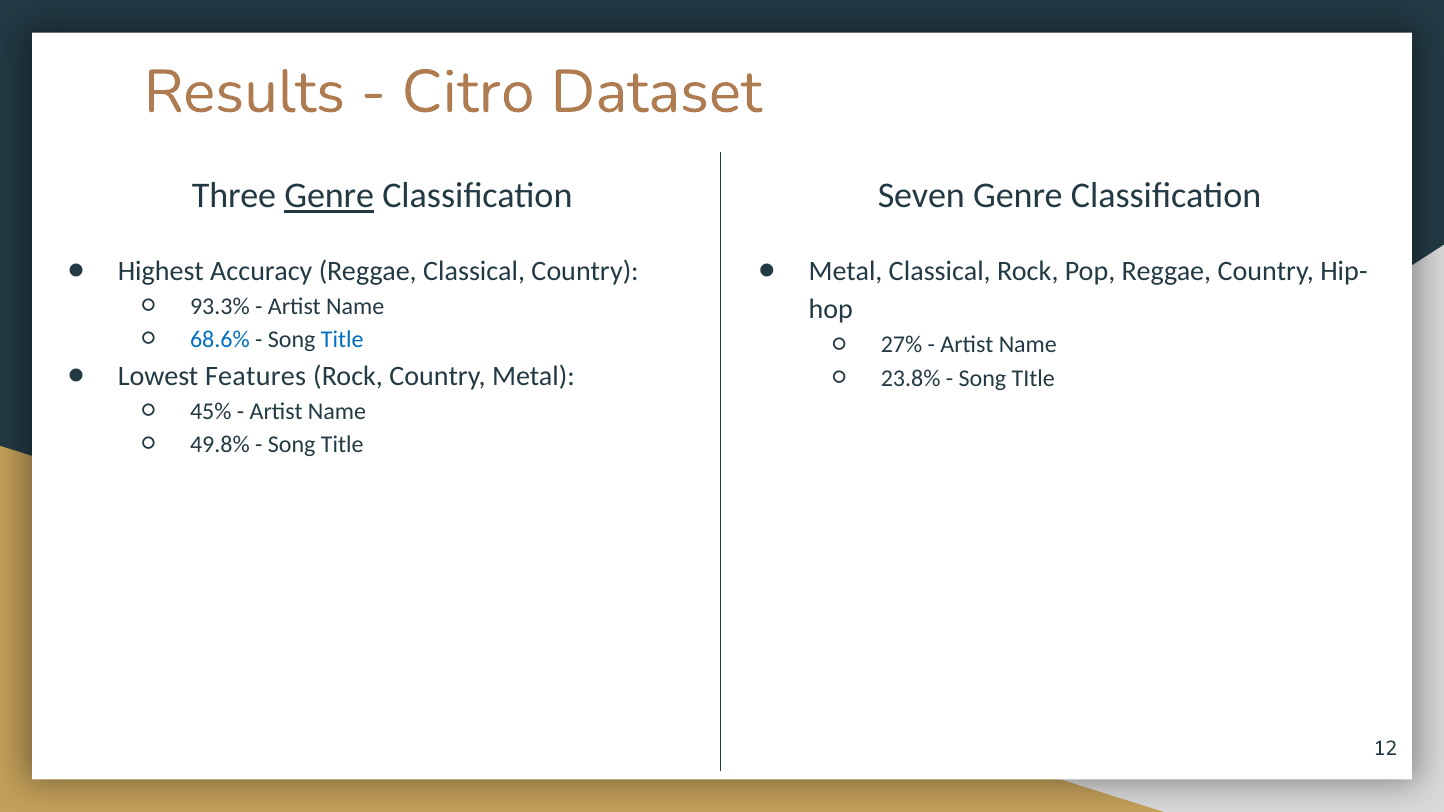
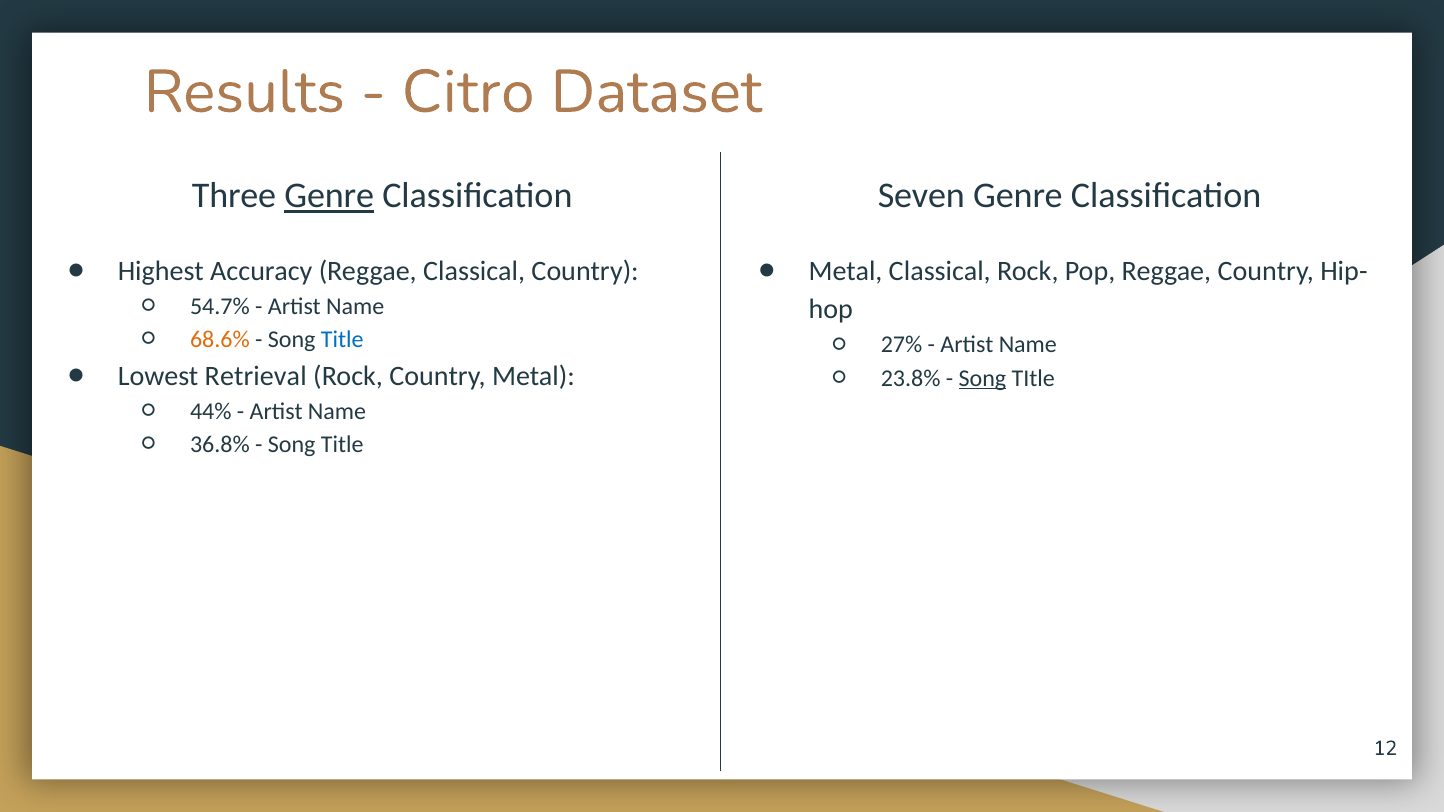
93.3%: 93.3% -> 54.7%
68.6% colour: blue -> orange
Features: Features -> Retrieval
Song at (982, 378) underline: none -> present
45%: 45% -> 44%
49.8%: 49.8% -> 36.8%
